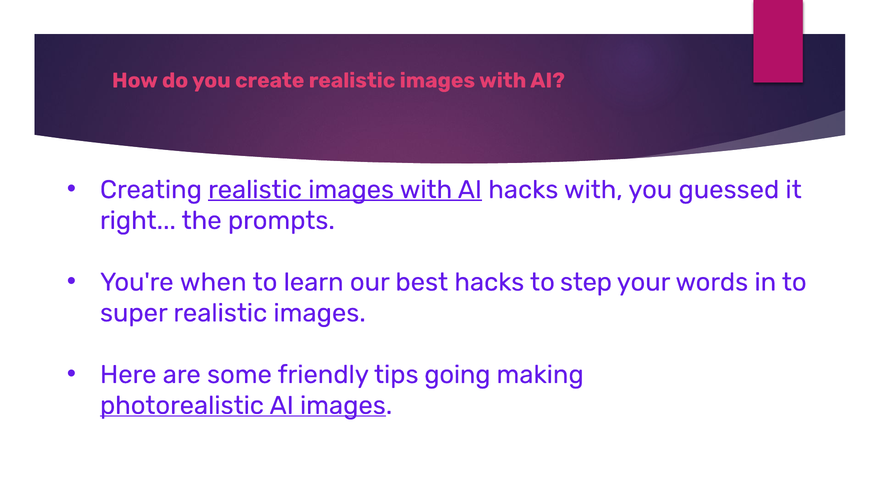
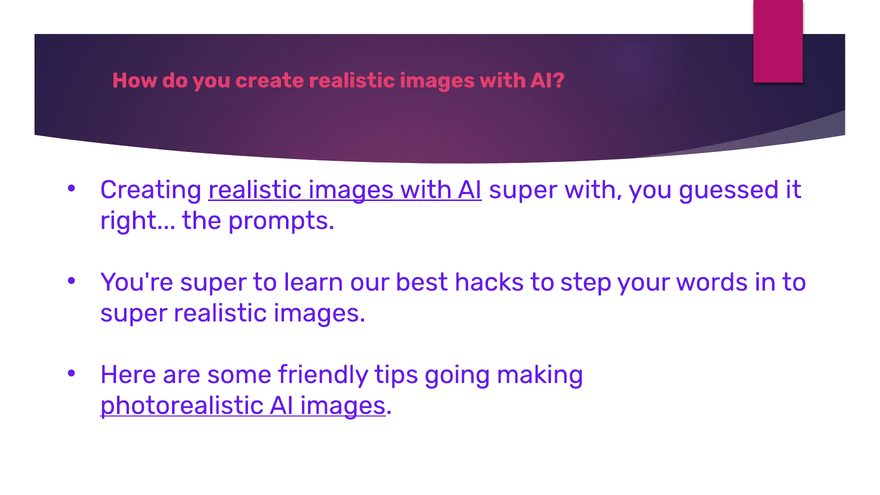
AI hacks: hacks -> super
You're when: when -> super
